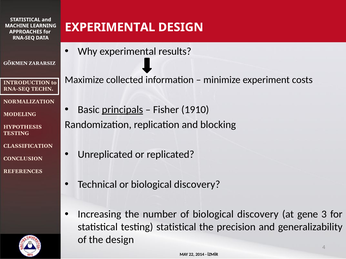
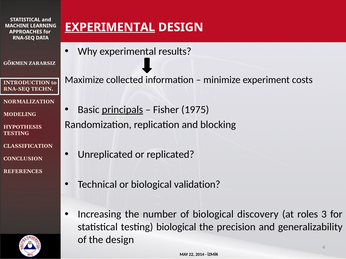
EXPERIMENTAL at (110, 27) underline: none -> present
1910: 1910 -> 1975
or biological discovery: discovery -> validation
gene: gene -> roles
testing statistical: statistical -> biological
